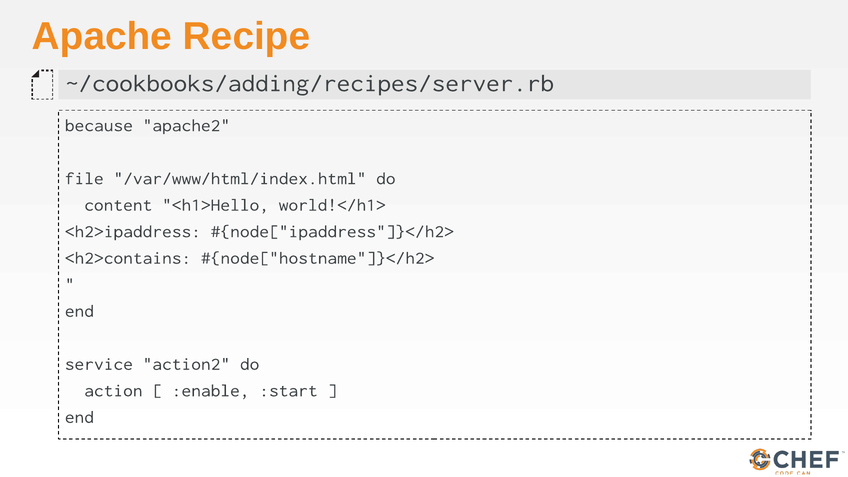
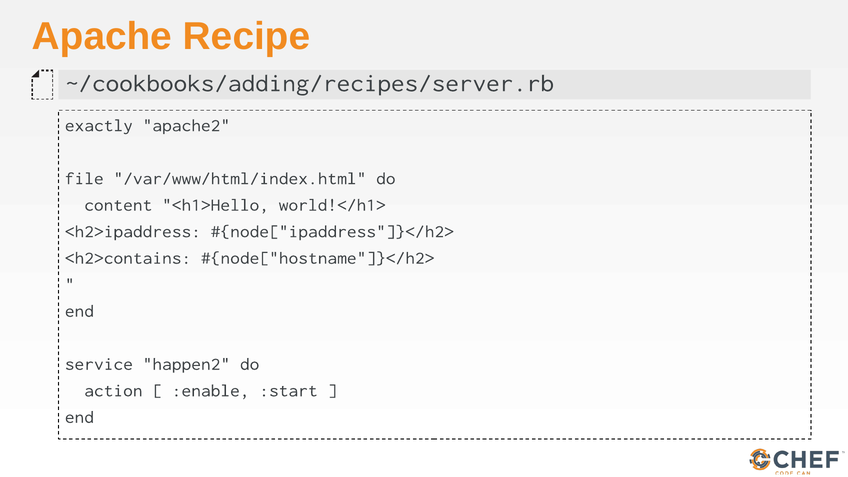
because: because -> exactly
action2: action2 -> happen2
